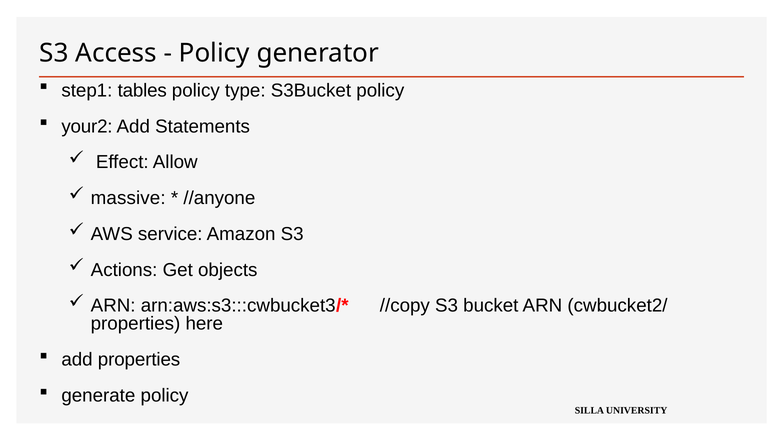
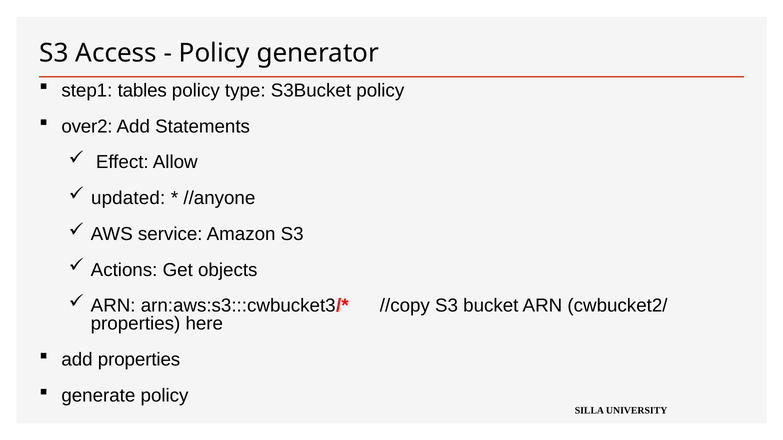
your2: your2 -> over2
massive: massive -> updated
